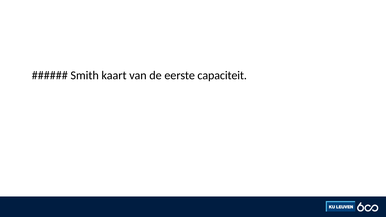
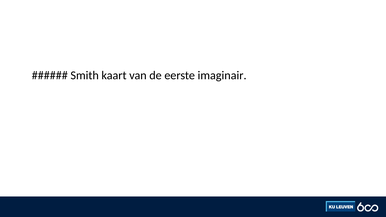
capaciteit: capaciteit -> imaginair
